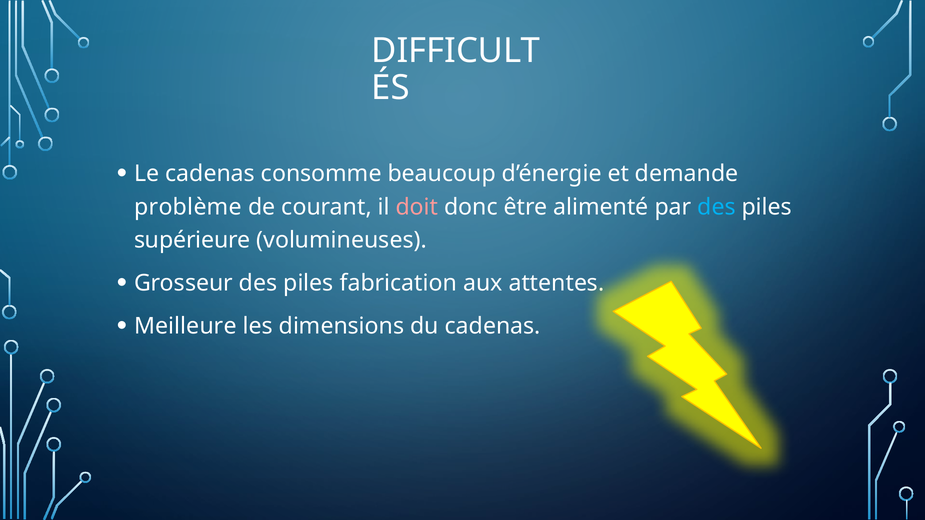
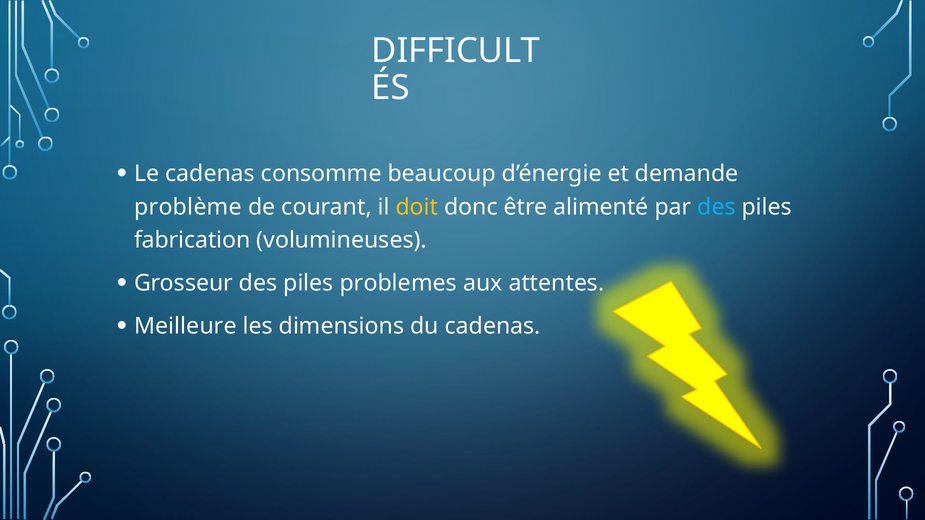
doit colour: pink -> yellow
supérieure: supérieure -> fabrication
fabrication: fabrication -> problemes
